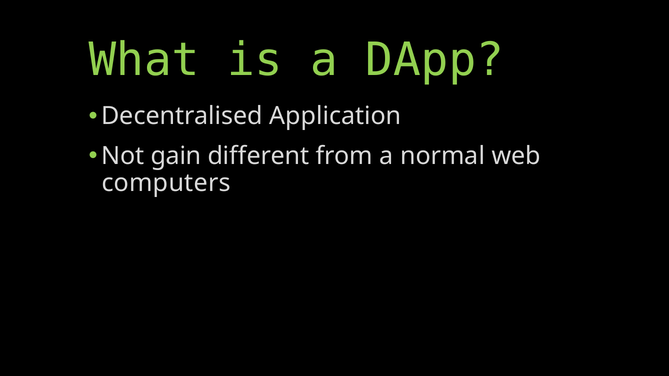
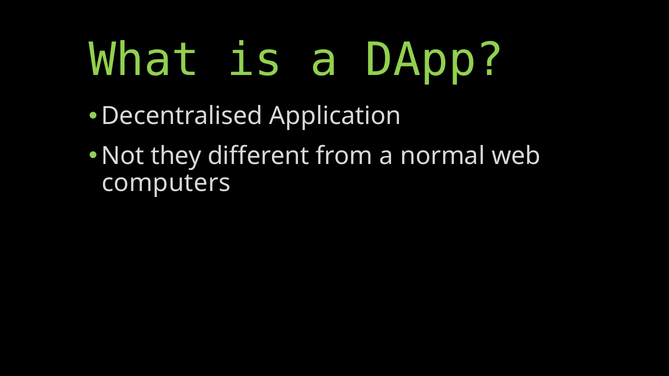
gain: gain -> they
